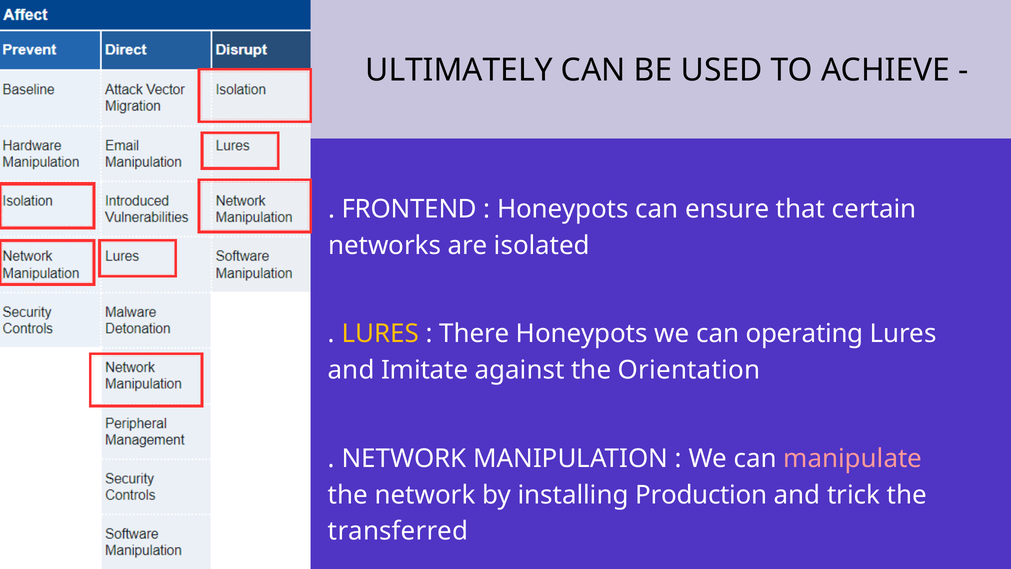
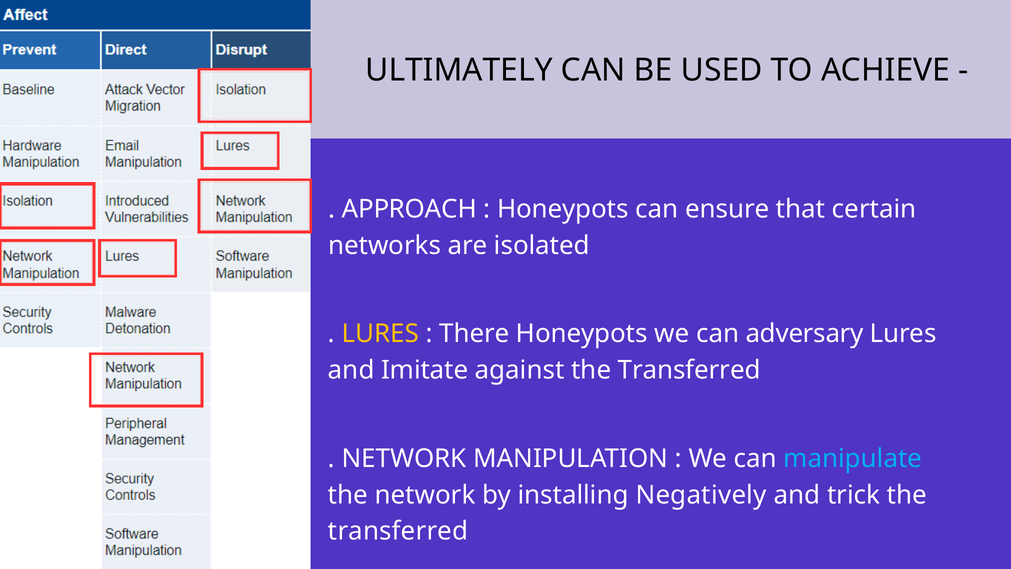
FRONTEND: FRONTEND -> APPROACH
operating: operating -> adversary
against the Orientation: Orientation -> Transferred
manipulate colour: pink -> light blue
Production: Production -> Negatively
